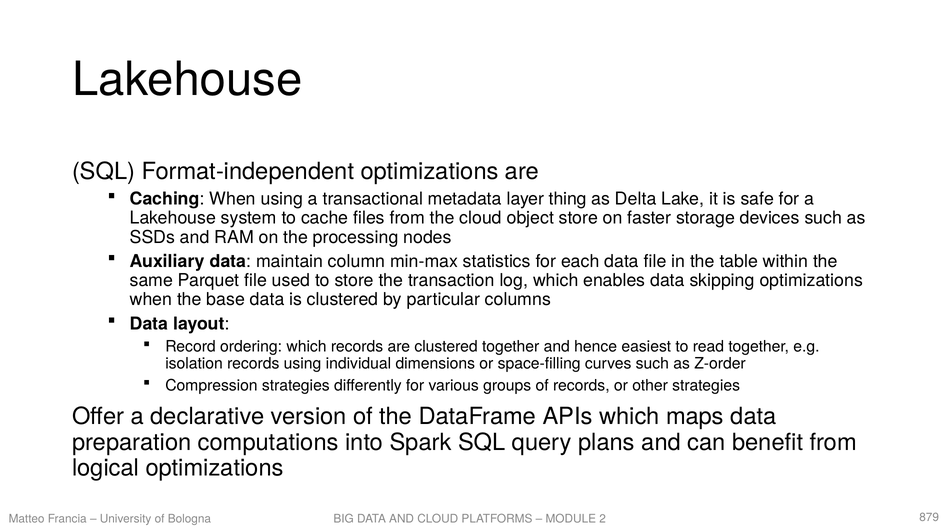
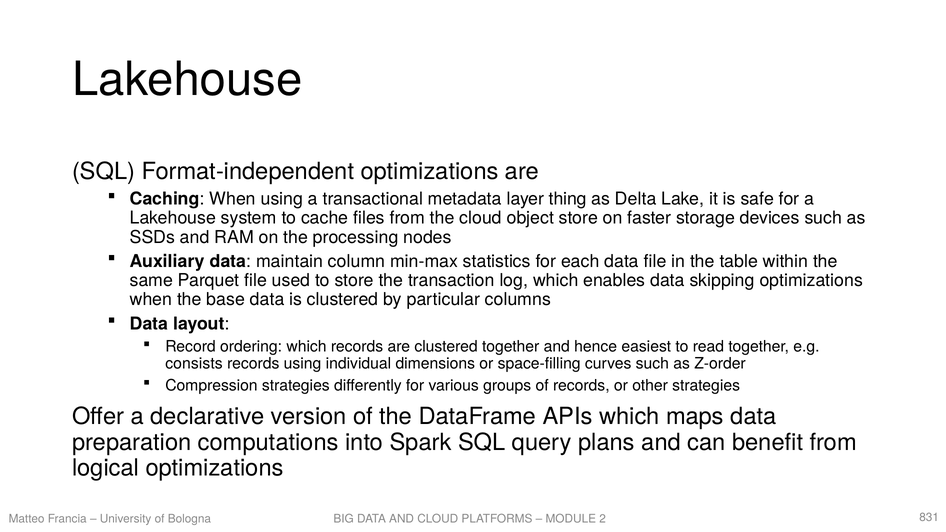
isolation: isolation -> consists
879: 879 -> 831
